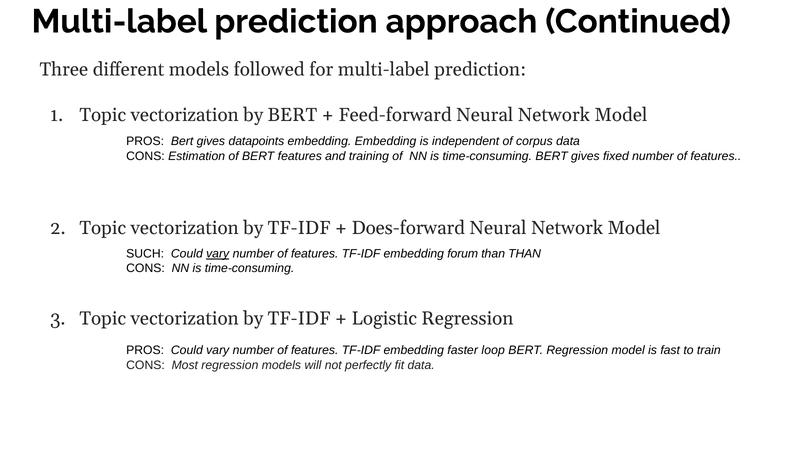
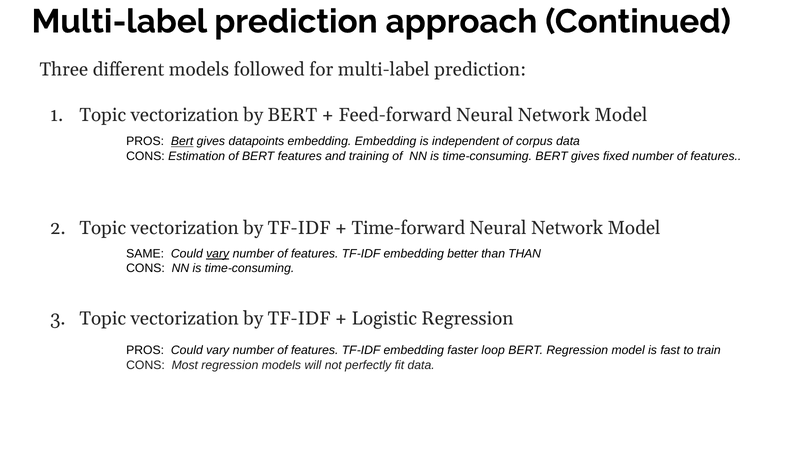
Bert at (182, 141) underline: none -> present
Does-forward: Does-forward -> Time-forward
SUCH: SUCH -> SAME
forum: forum -> better
